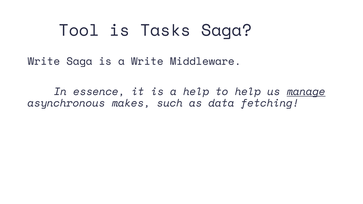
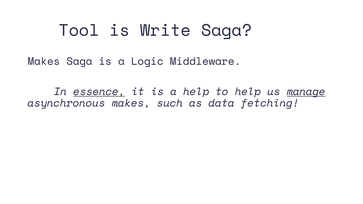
Tasks: Tasks -> Write
Write at (44, 61): Write -> Makes
a Write: Write -> Logic
essence underline: none -> present
